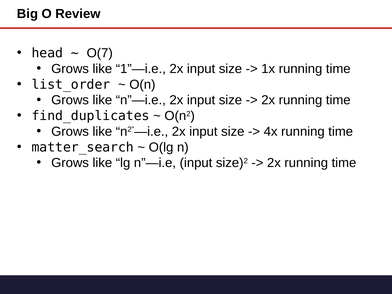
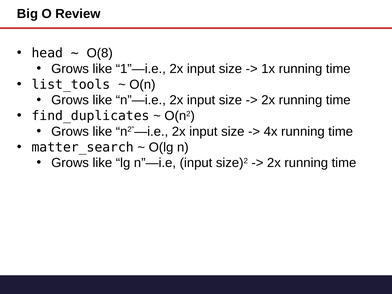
O(7: O(7 -> O(8
list_order: list_order -> list_tools
